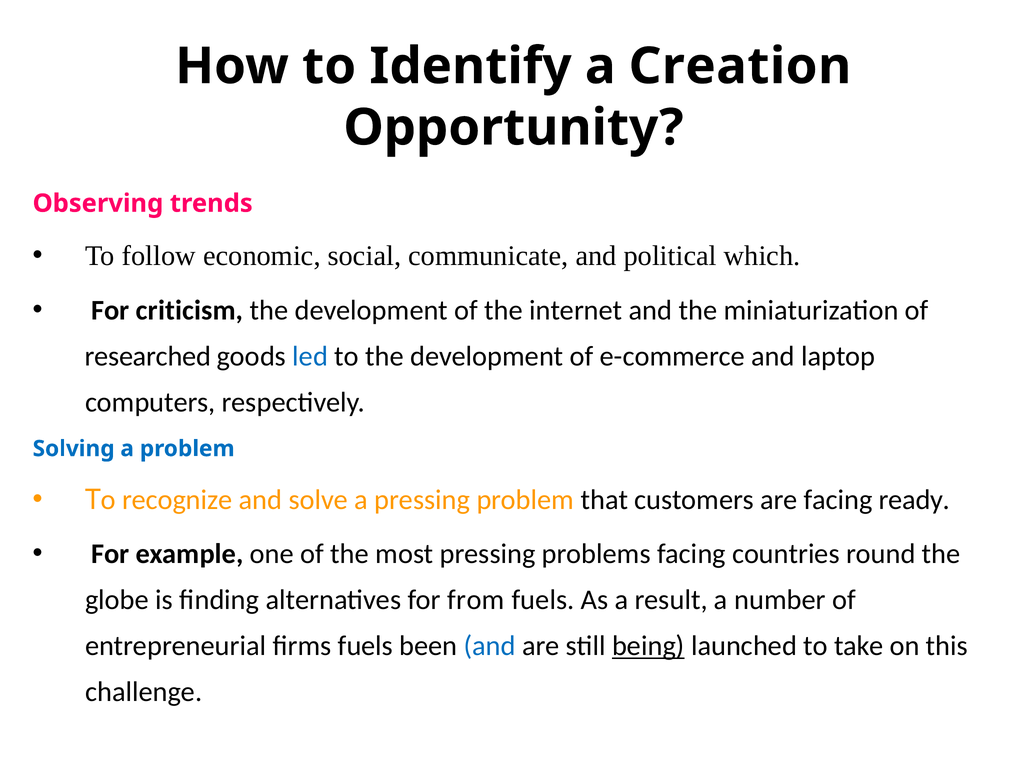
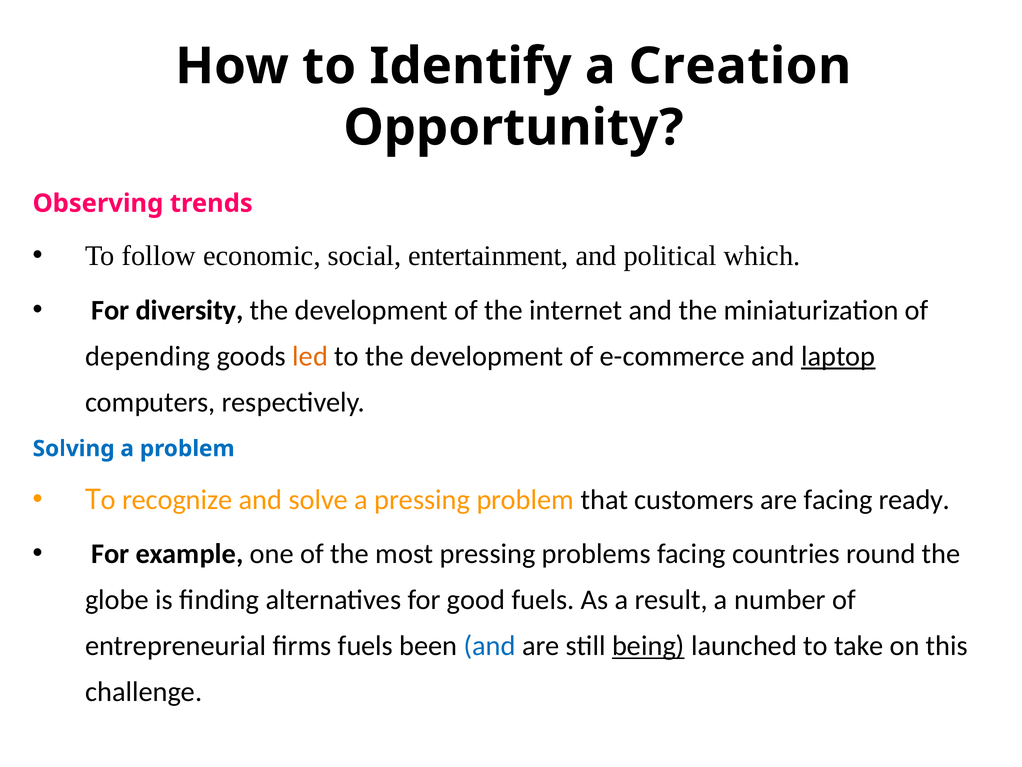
communicate: communicate -> entertainment
criticism: criticism -> diversity
researched: researched -> depending
led colour: blue -> orange
laptop underline: none -> present
from: from -> good
